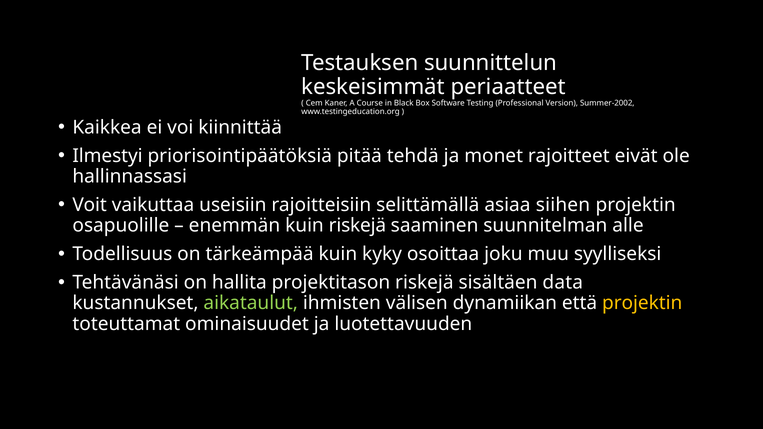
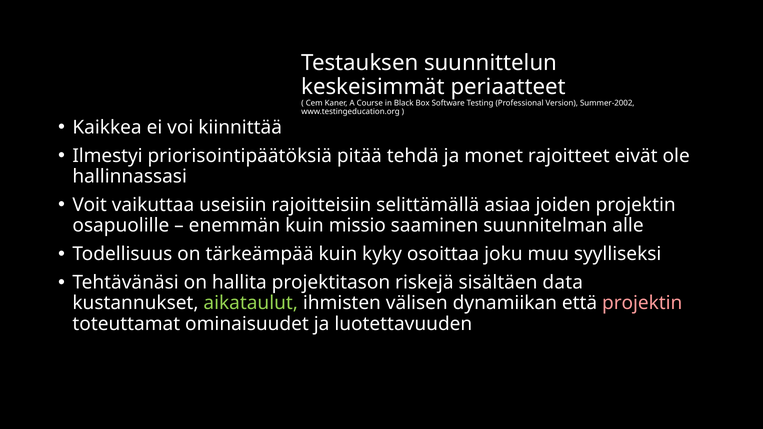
siihen: siihen -> joiden
kuin riskejä: riskejä -> missio
projektin at (642, 303) colour: yellow -> pink
